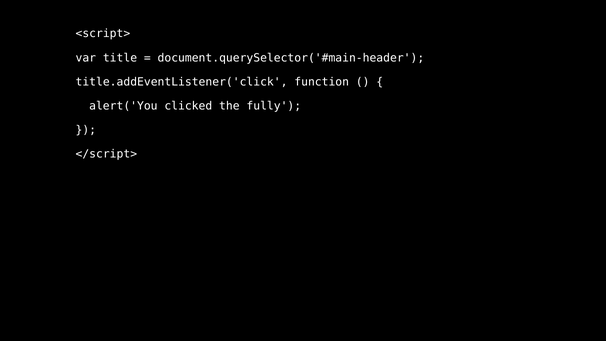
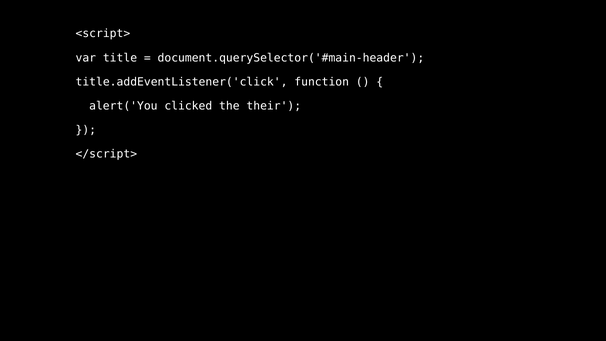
fully: fully -> their
